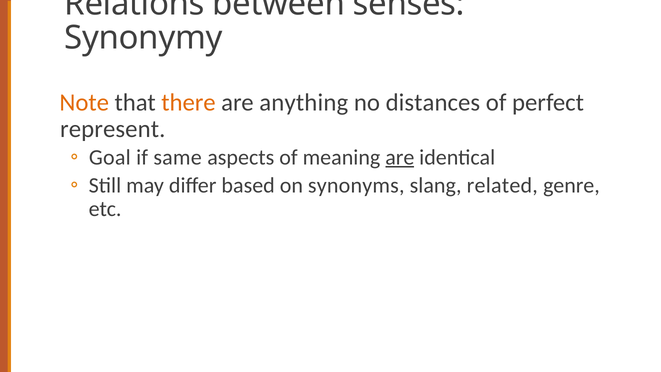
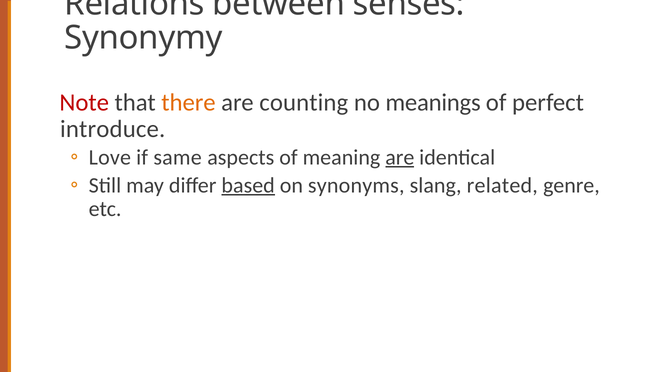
Note colour: orange -> red
anything: anything -> counting
distances: distances -> meanings
represent: represent -> introduce
Goal: Goal -> Love
based underline: none -> present
